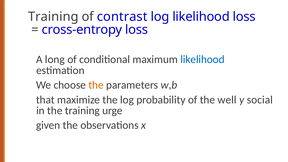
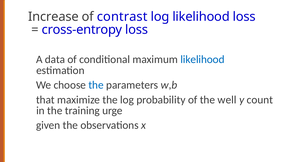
Training at (53, 17): Training -> Increase
long: long -> data
the at (96, 85) colour: orange -> blue
social: social -> count
